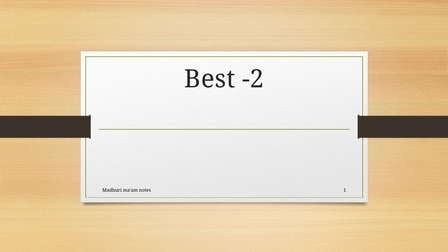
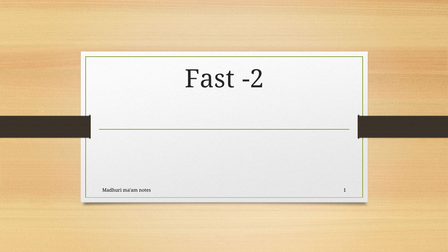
Best: Best -> Fast
